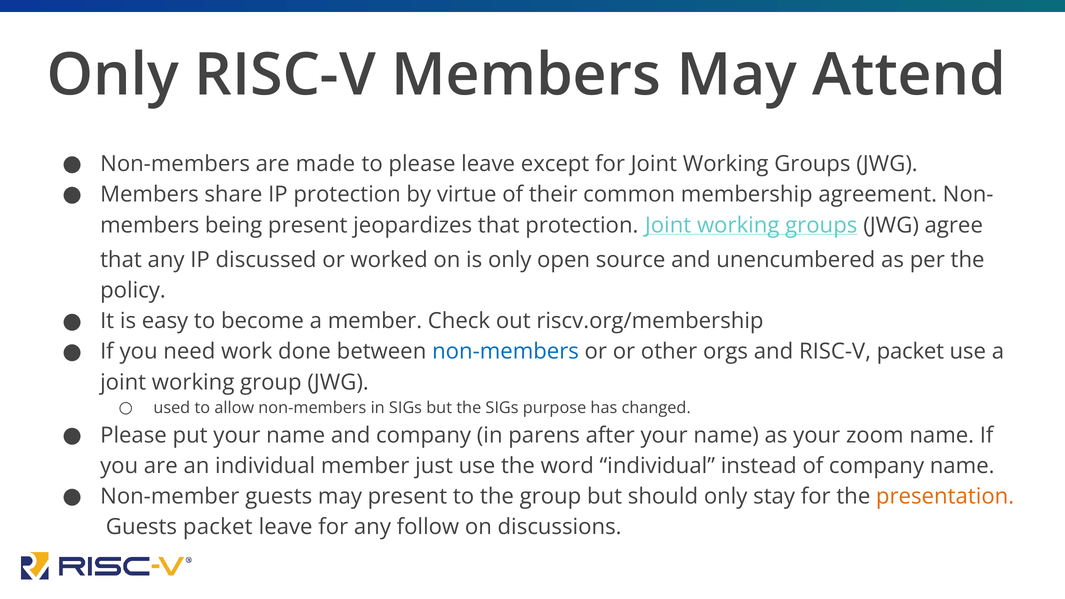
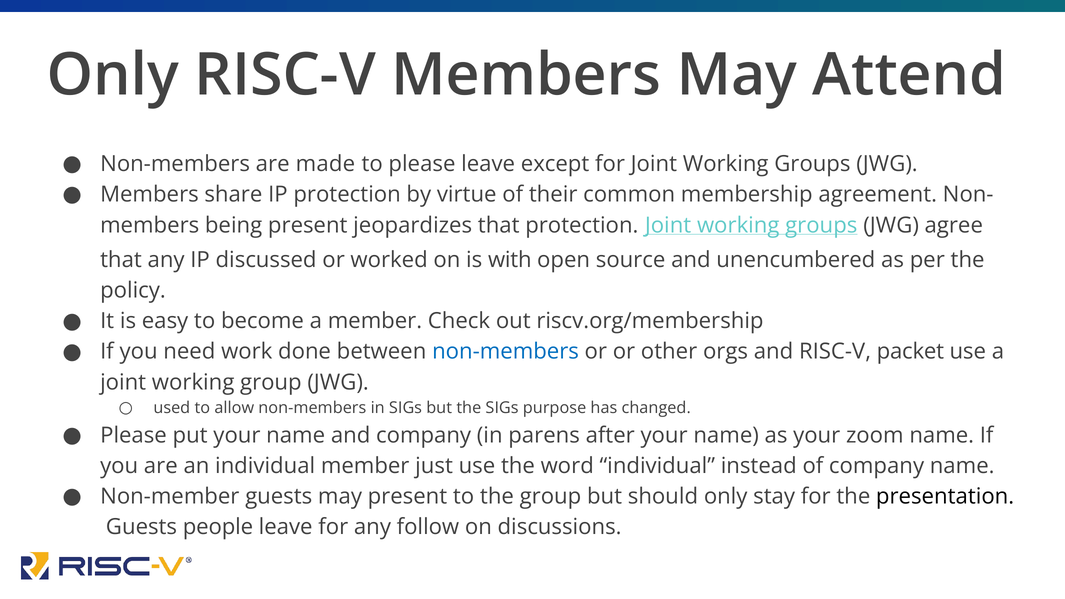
is only: only -> with
presentation colour: orange -> black
Guests packet: packet -> people
